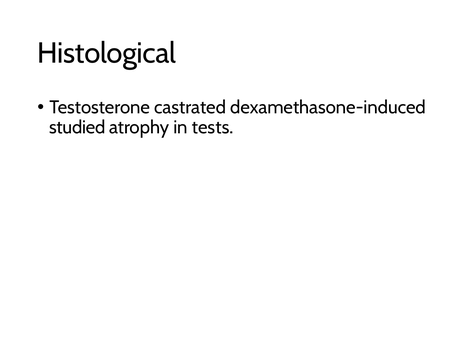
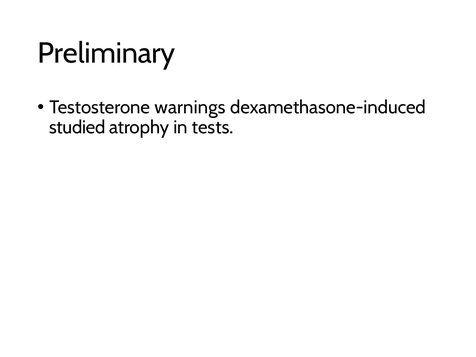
Histological: Histological -> Preliminary
castrated: castrated -> warnings
